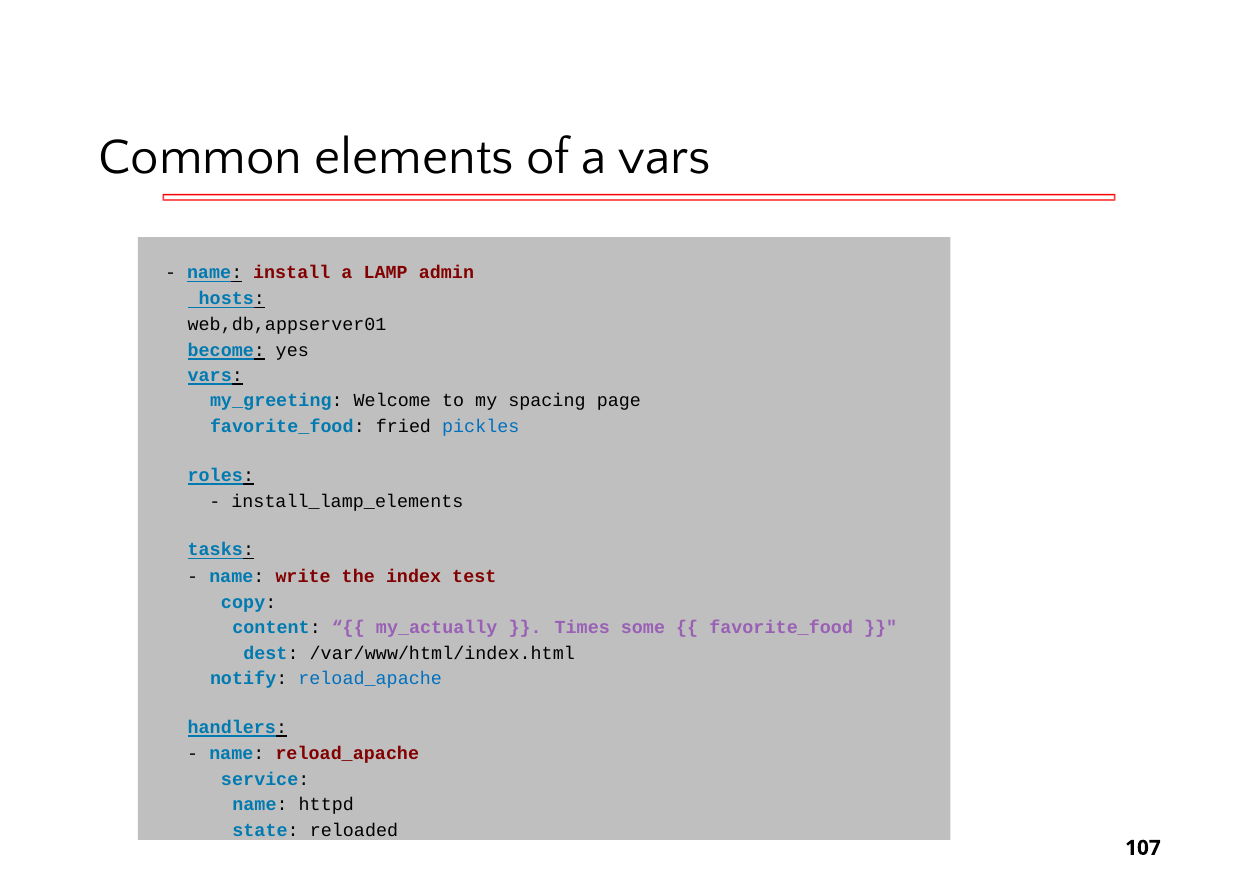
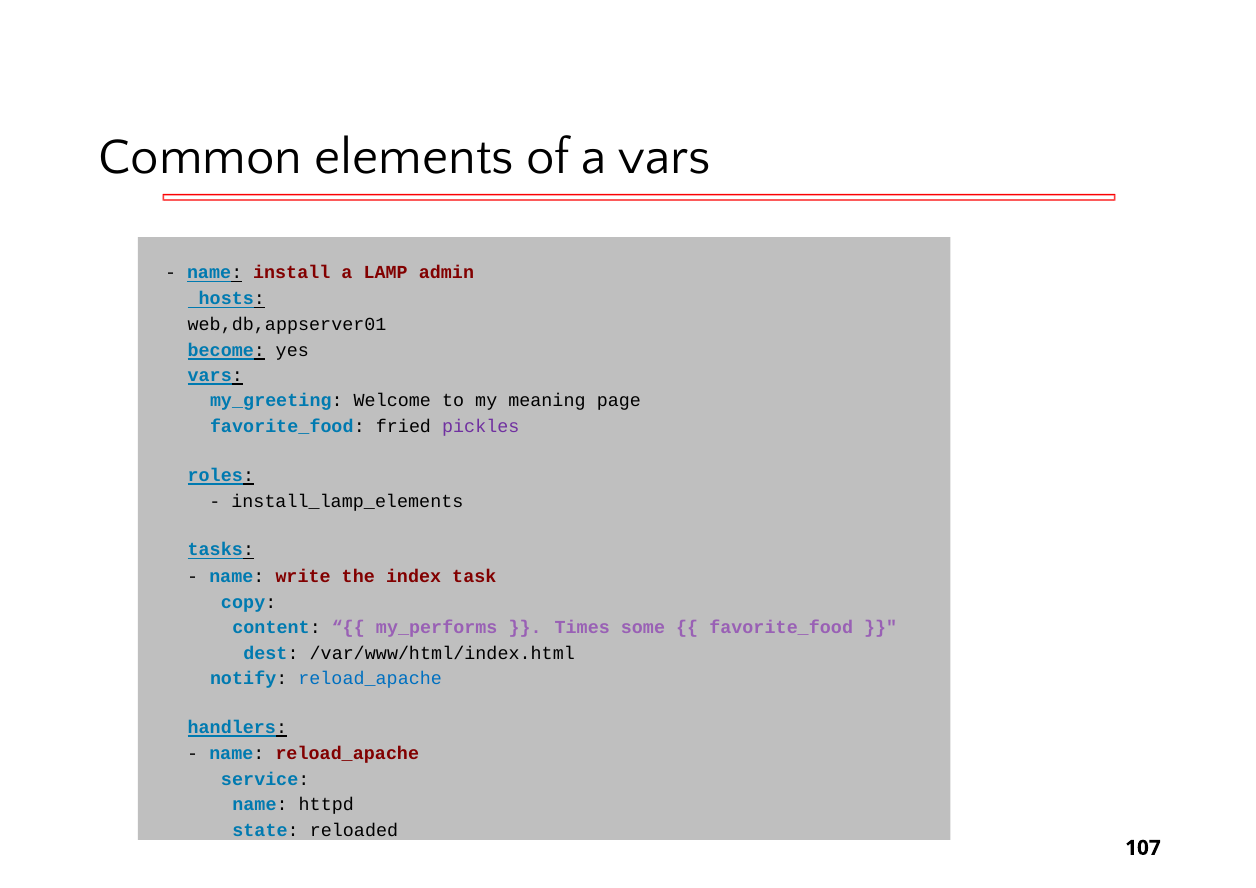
spacing: spacing -> meaning
pickles colour: blue -> purple
test: test -> task
my_actually: my_actually -> my_performs
